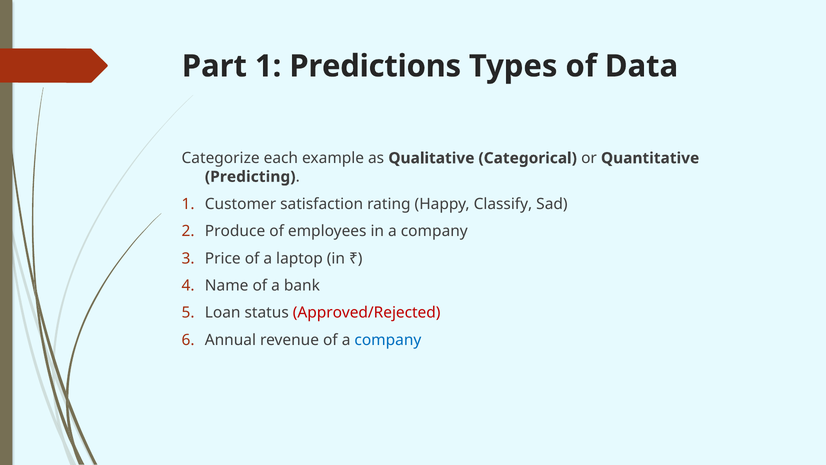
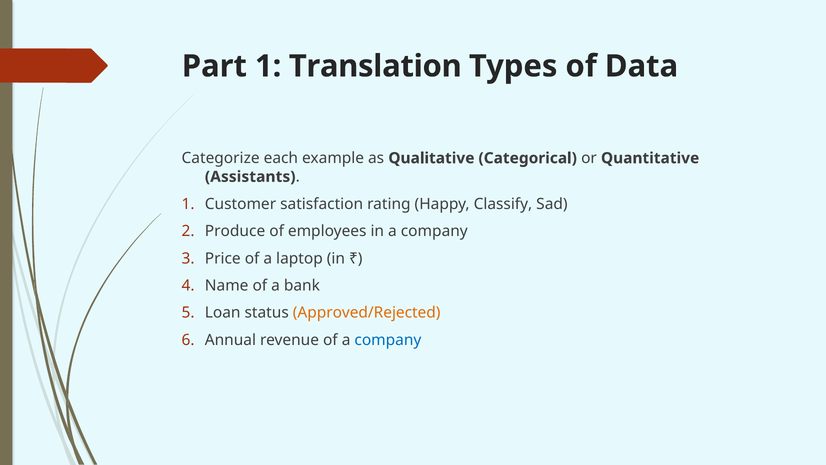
Predictions: Predictions -> Translation
Predicting: Predicting -> Assistants
Approved/Rejected colour: red -> orange
